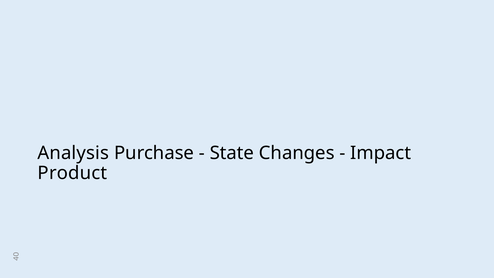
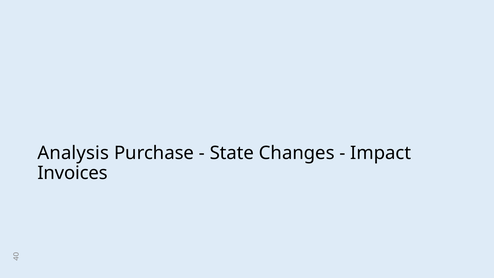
Product: Product -> Invoices
